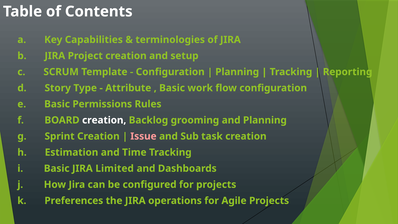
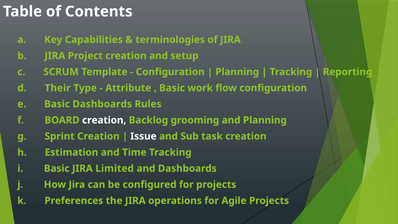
Story: Story -> Their
Basic Permissions: Permissions -> Dashboards
Issue colour: pink -> white
